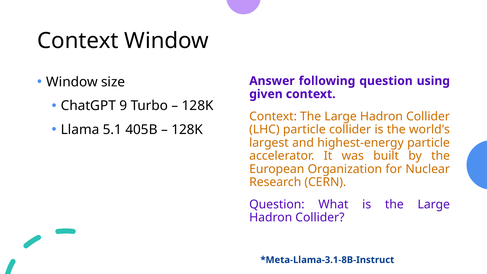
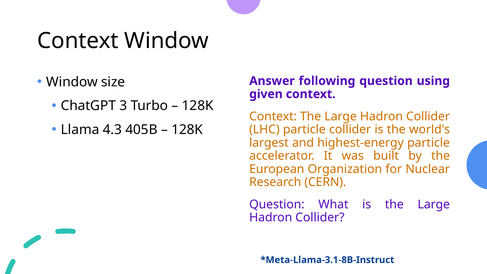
9: 9 -> 3
5.1: 5.1 -> 4.3
